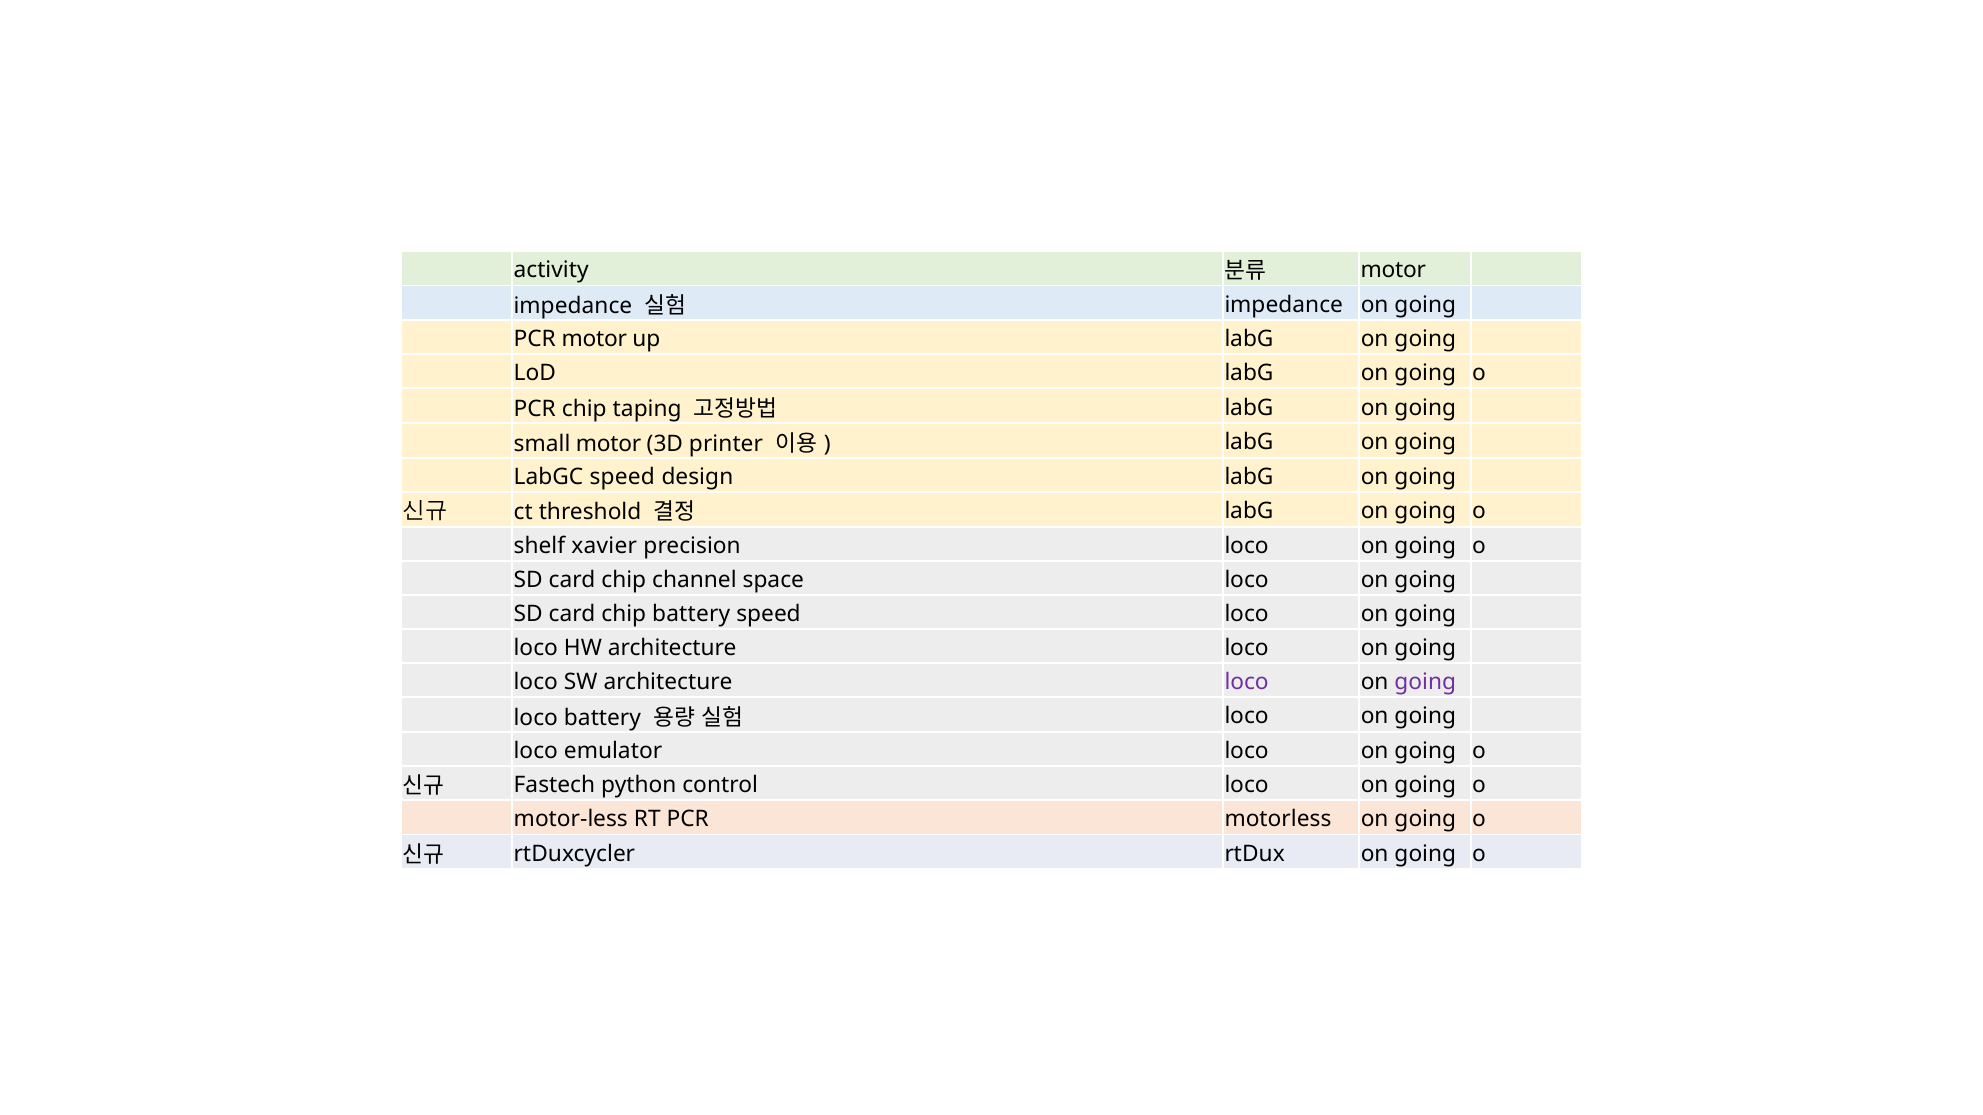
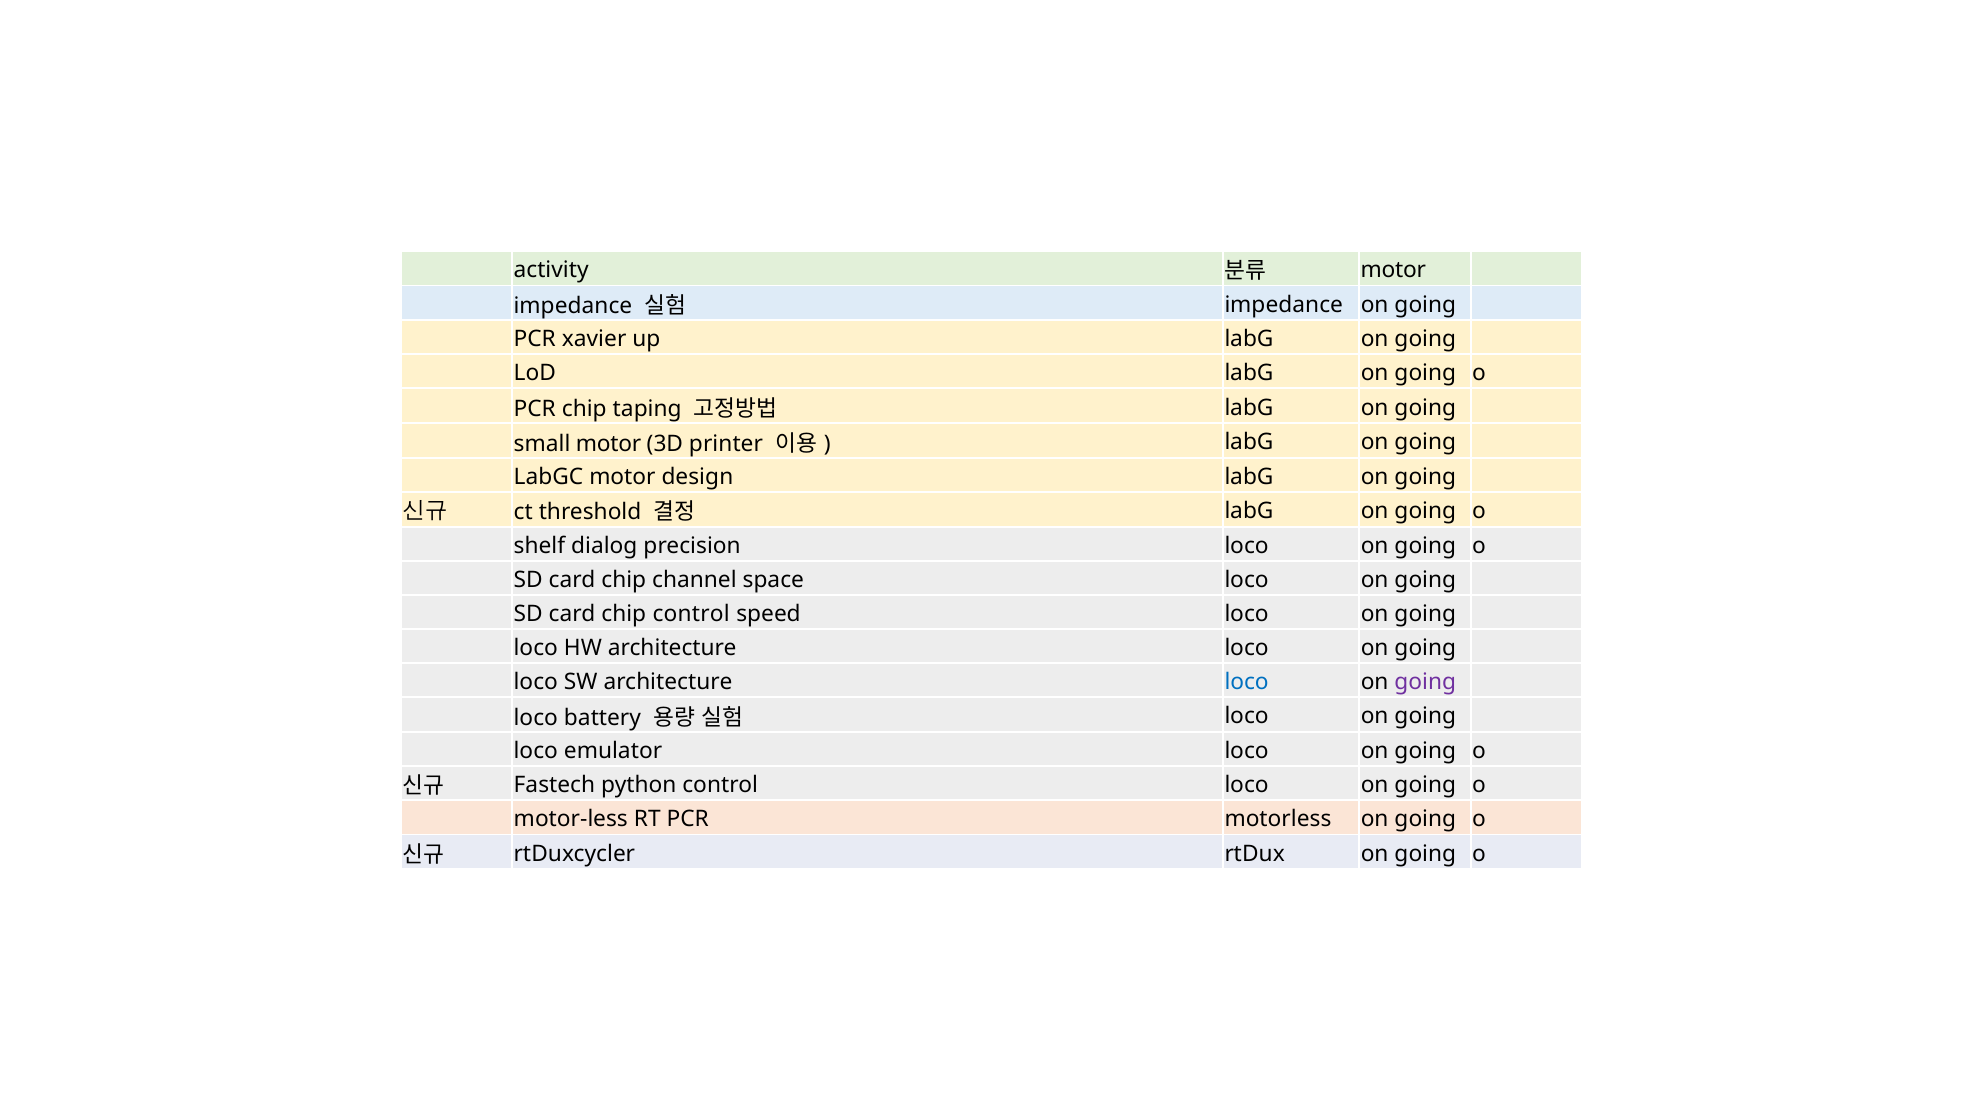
PCR motor: motor -> xavier
LabGC speed: speed -> motor
xavier: xavier -> dialog
chip battery: battery -> control
loco at (1247, 682) colour: purple -> blue
